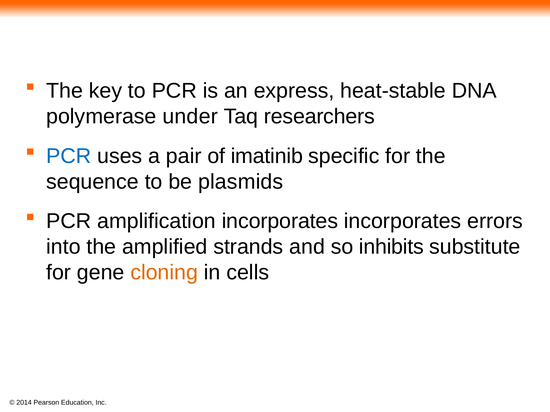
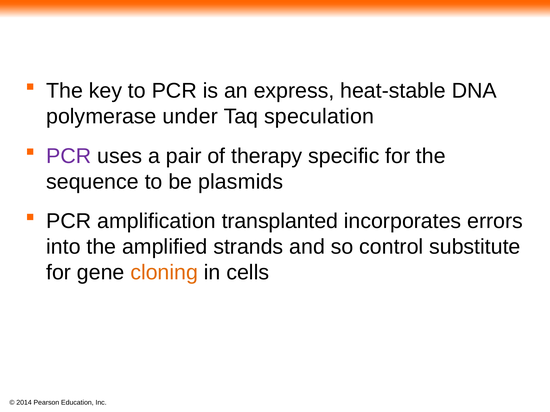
researchers: researchers -> speculation
PCR at (69, 156) colour: blue -> purple
imatinib: imatinib -> therapy
amplification incorporates: incorporates -> transplanted
inhibits: inhibits -> control
